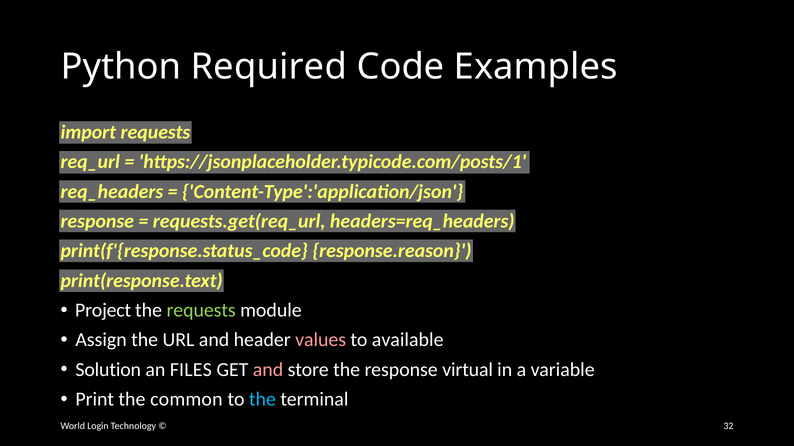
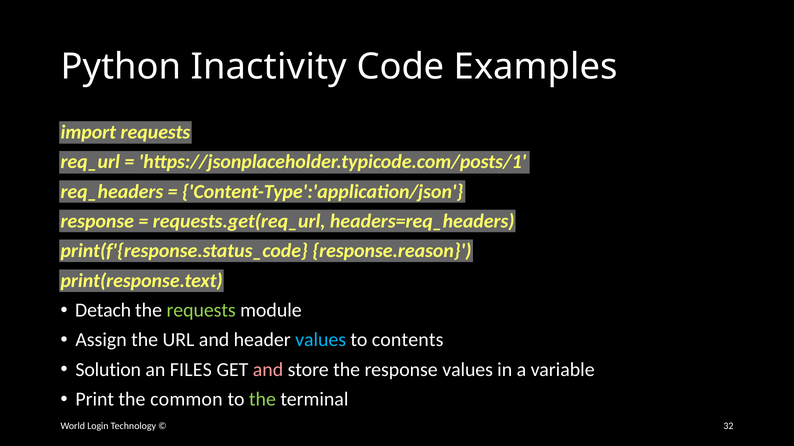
Required: Required -> Inactivity
Project: Project -> Detach
values at (321, 340) colour: pink -> light blue
available: available -> contents
response virtual: virtual -> values
the at (262, 400) colour: light blue -> light green
